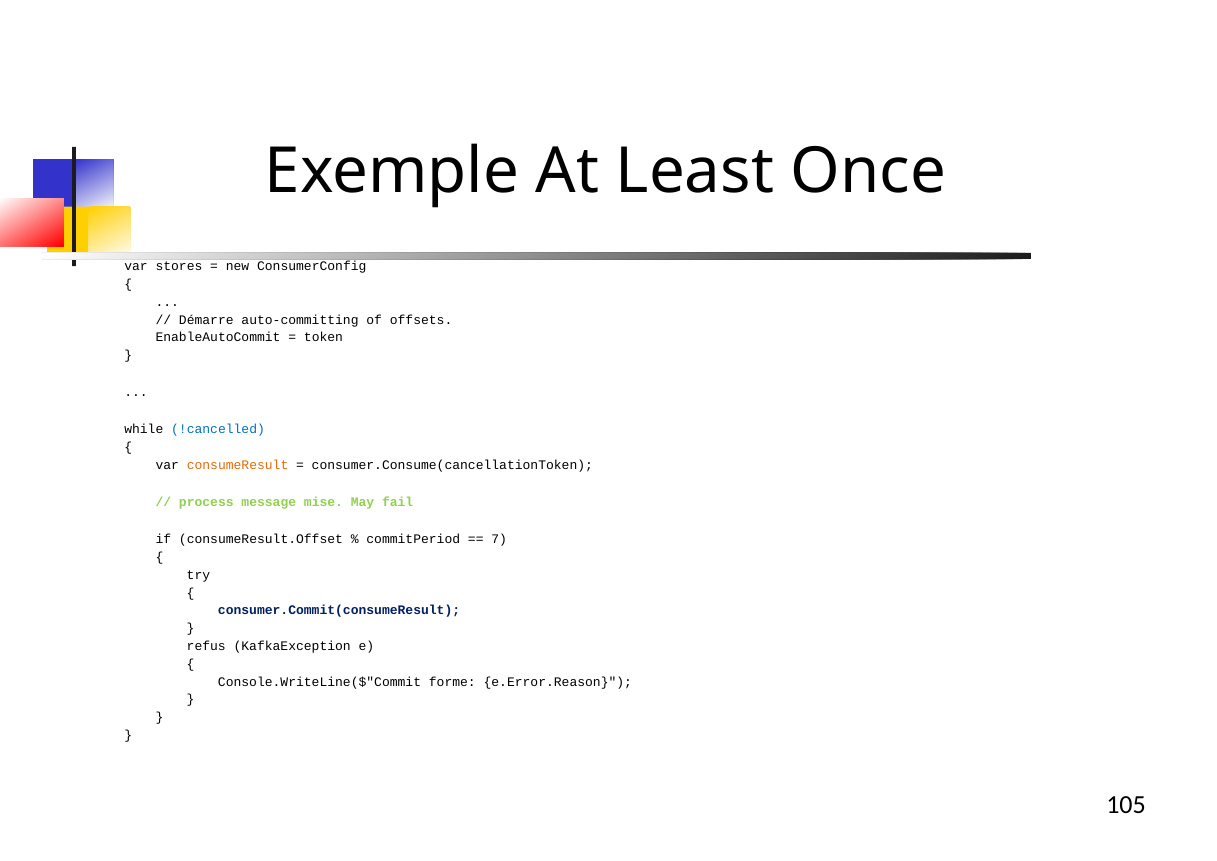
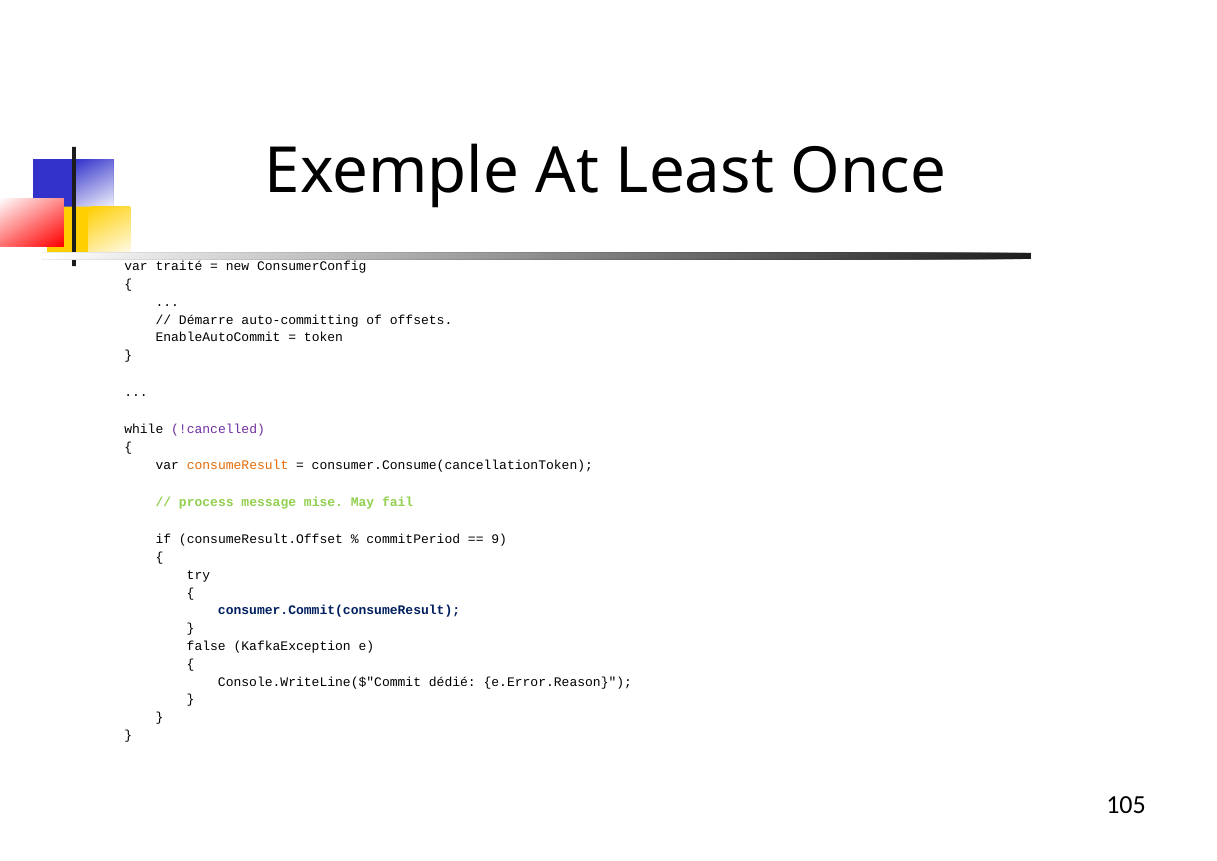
stores: stores -> traité
!cancelled colour: blue -> purple
7: 7 -> 9
refus: refus -> false
forme: forme -> dédié
